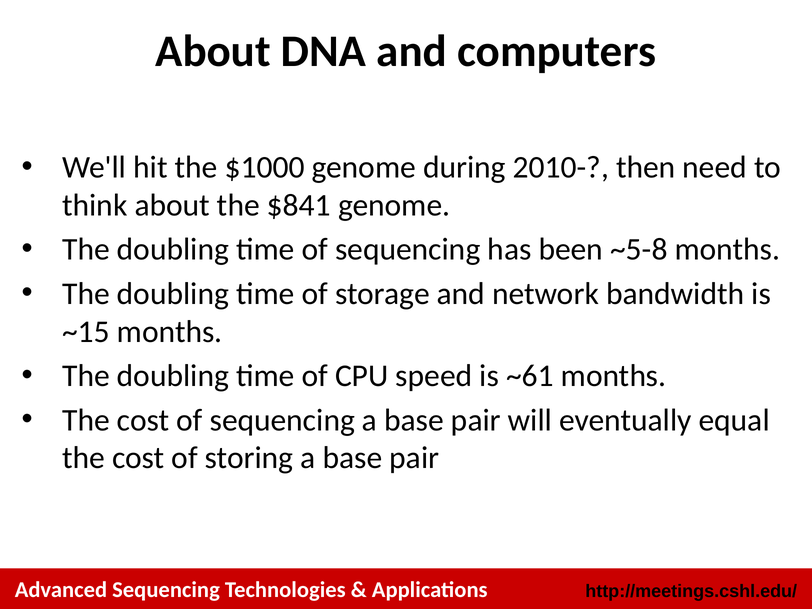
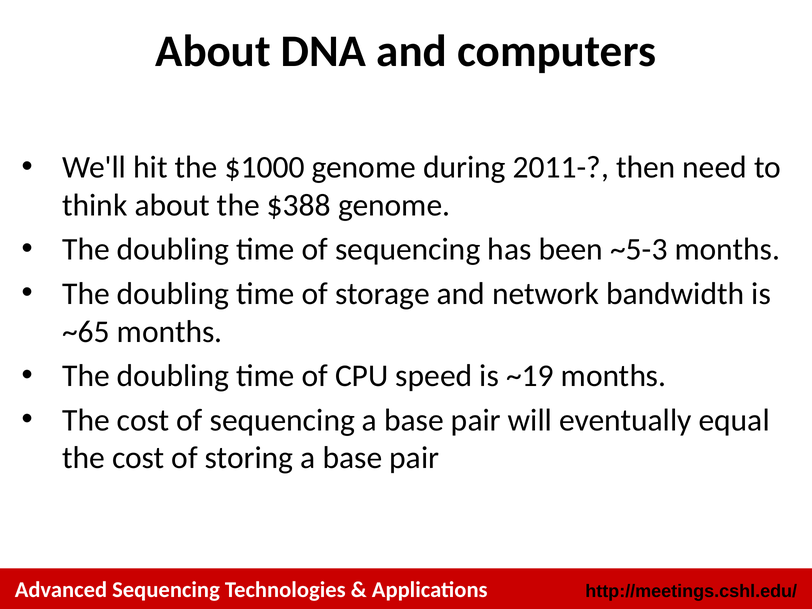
2010-: 2010- -> 2011-
$841: $841 -> $388
~5-8: ~5-8 -> ~5-3
~15: ~15 -> ~65
~61: ~61 -> ~19
